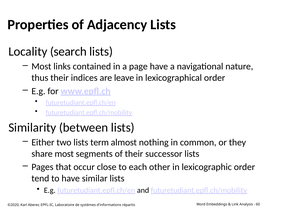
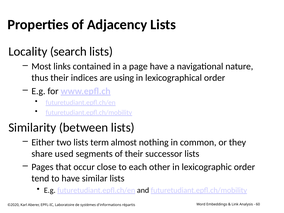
leave: leave -> using
share most: most -> used
